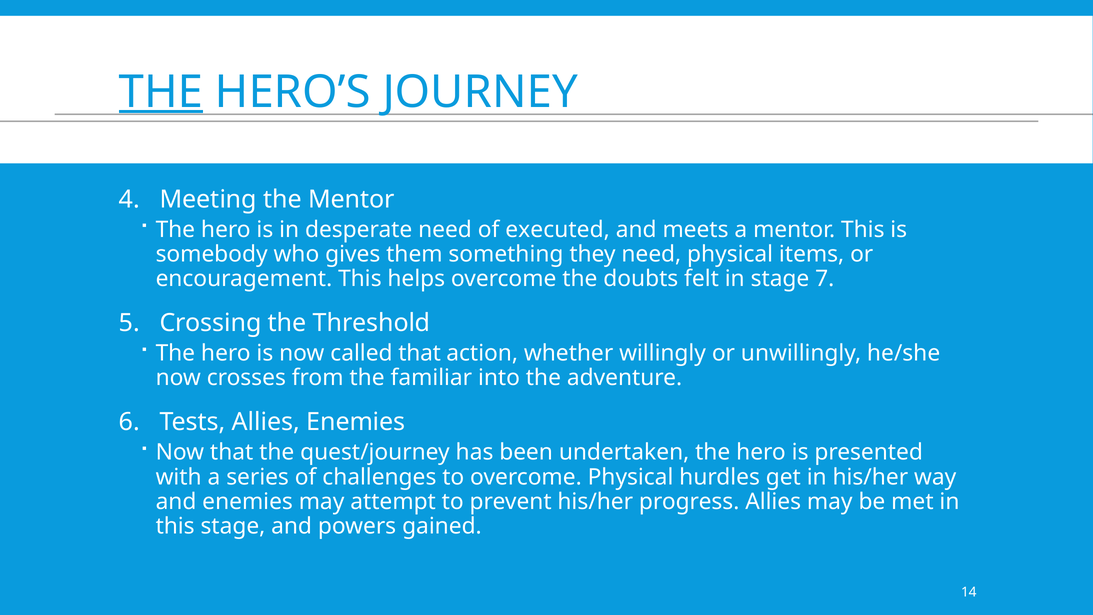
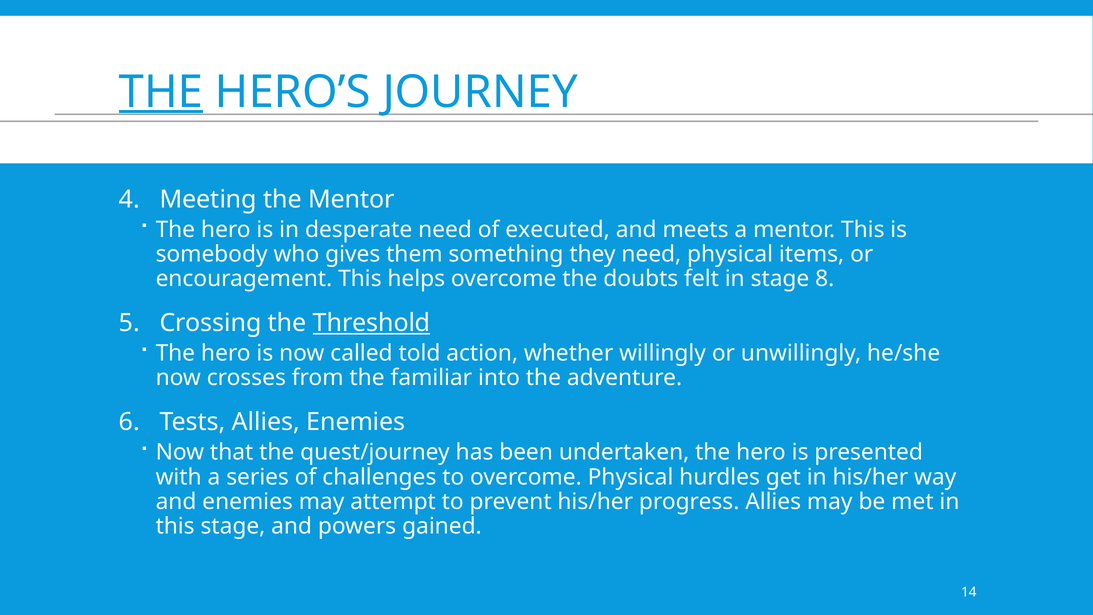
7: 7 -> 8
Threshold underline: none -> present
called that: that -> told
